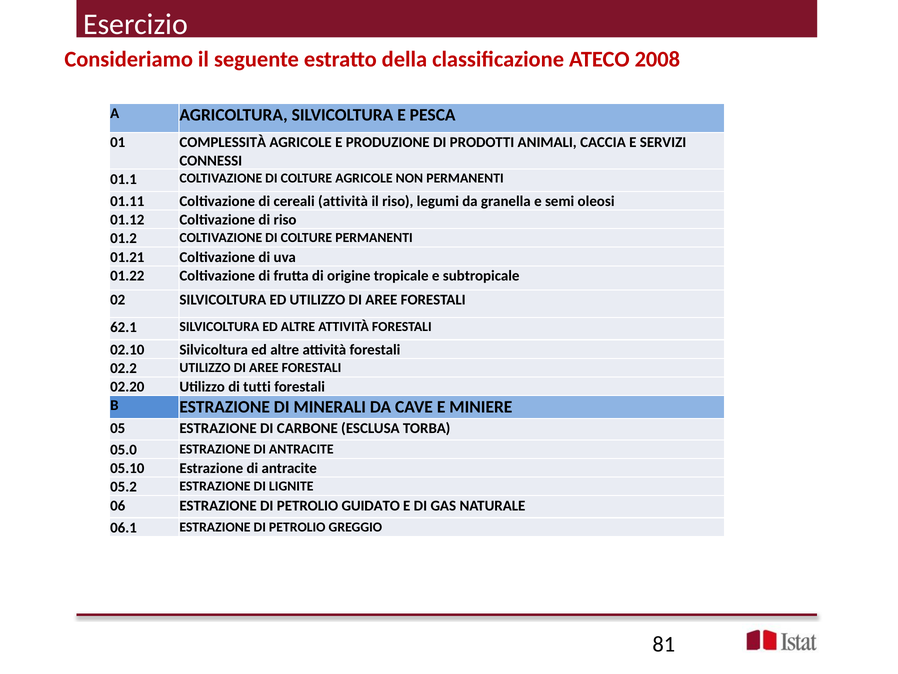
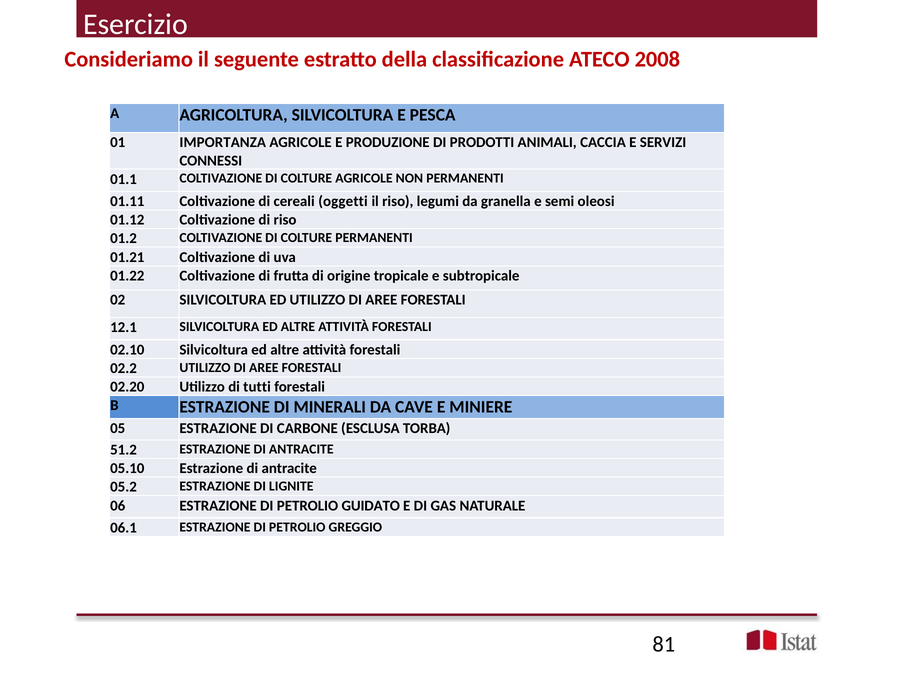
COMPLESSITÀ: COMPLESSITÀ -> IMPORTANZA
cereali attività: attività -> oggetti
62.1: 62.1 -> 12.1
05.0: 05.0 -> 51.2
